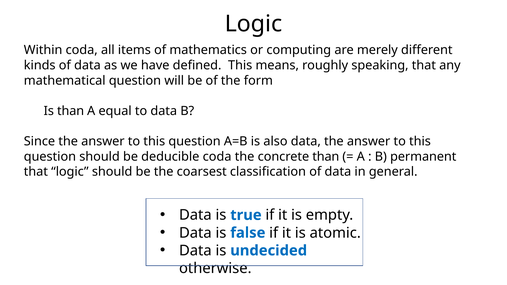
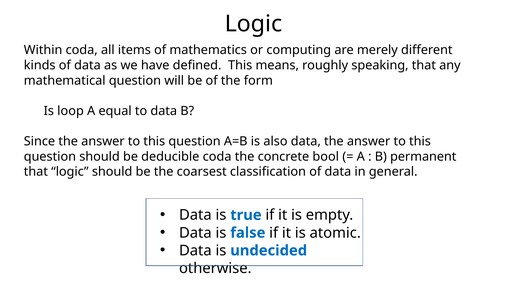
Is than: than -> loop
concrete than: than -> bool
